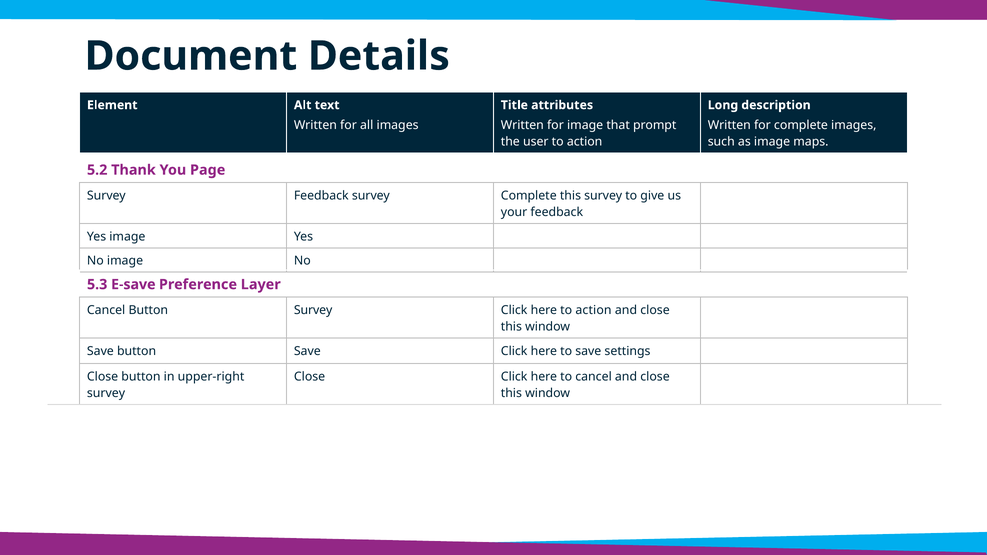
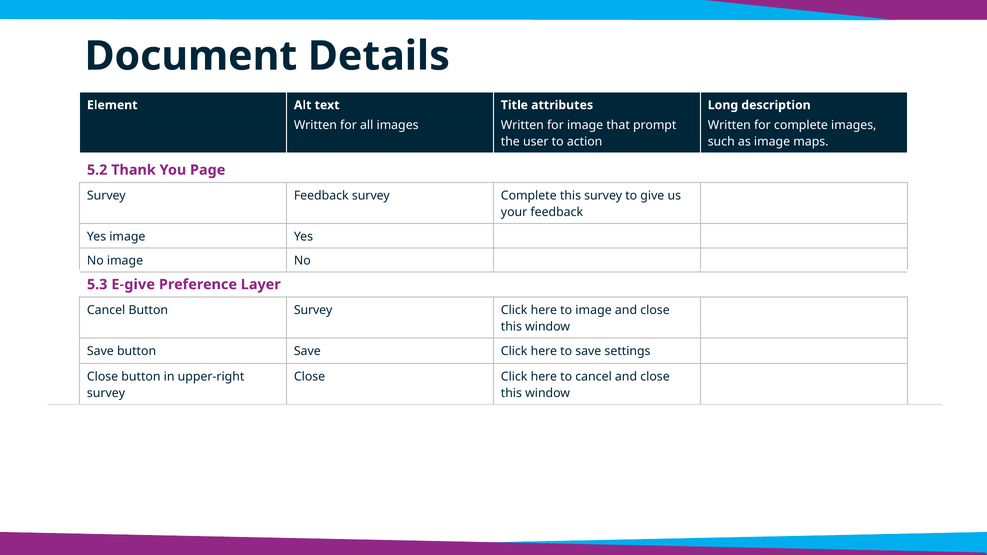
E-save: E-save -> E-give
here to action: action -> image
